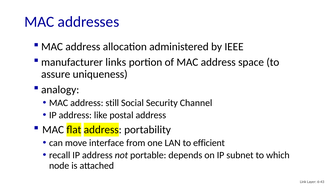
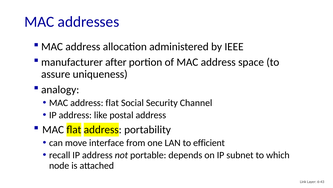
links: links -> after
address still: still -> flat
